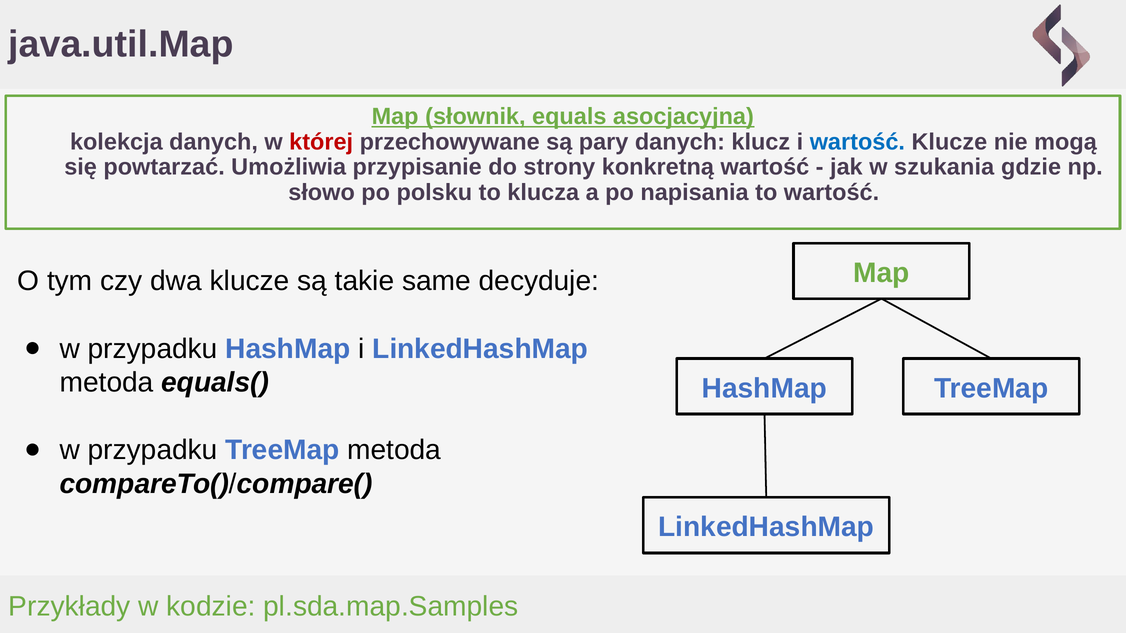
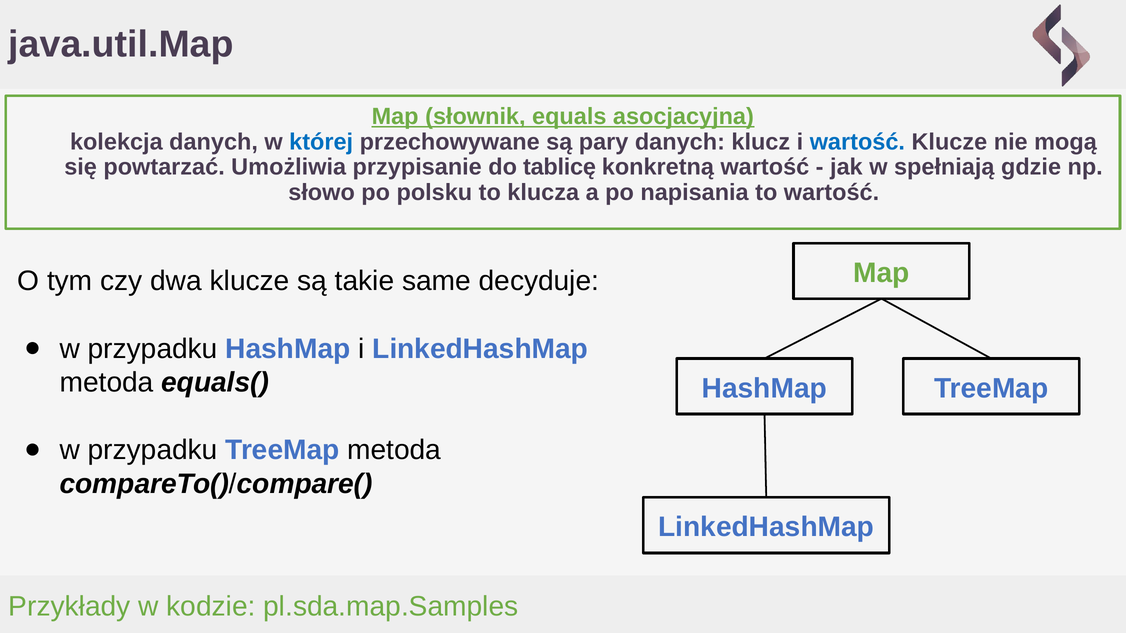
której colour: red -> blue
strony: strony -> tablicę
szukania: szukania -> spełniają
